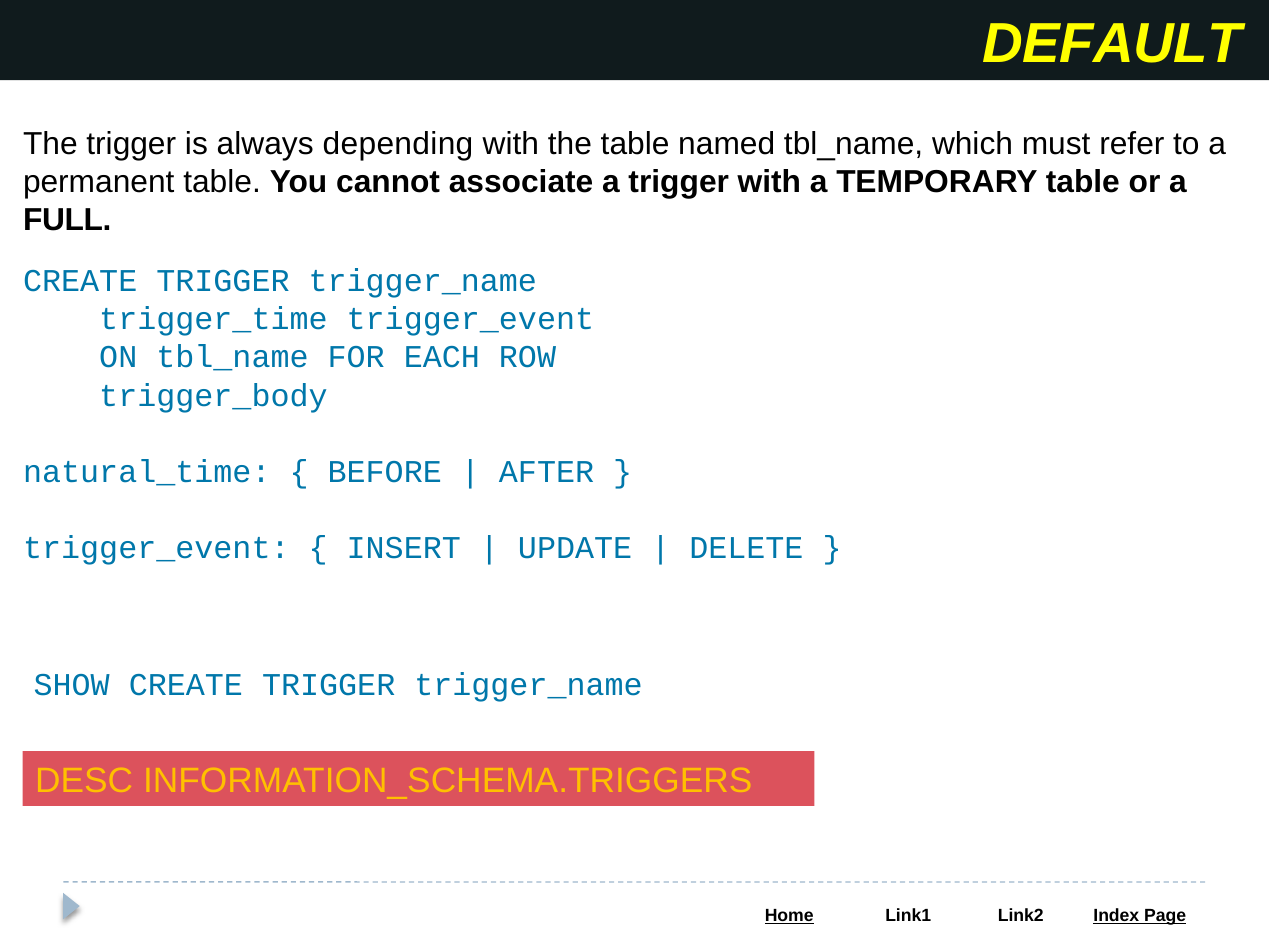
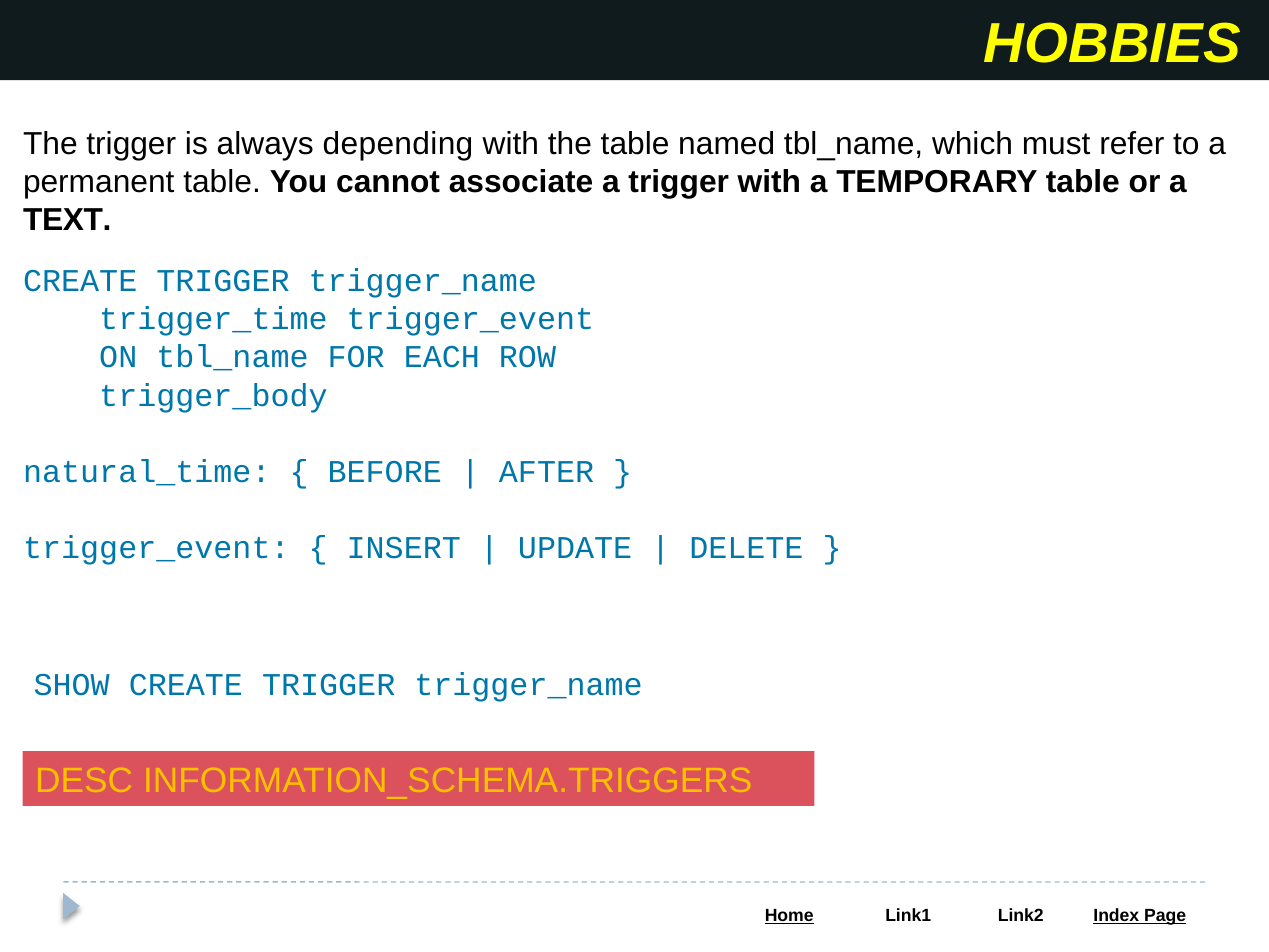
DEFAULT: DEFAULT -> HOBBIES
FULL: FULL -> TEXT
